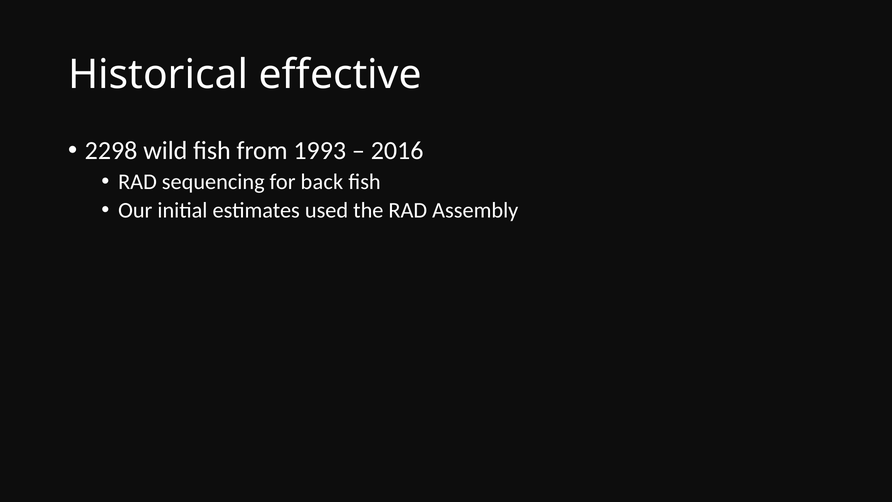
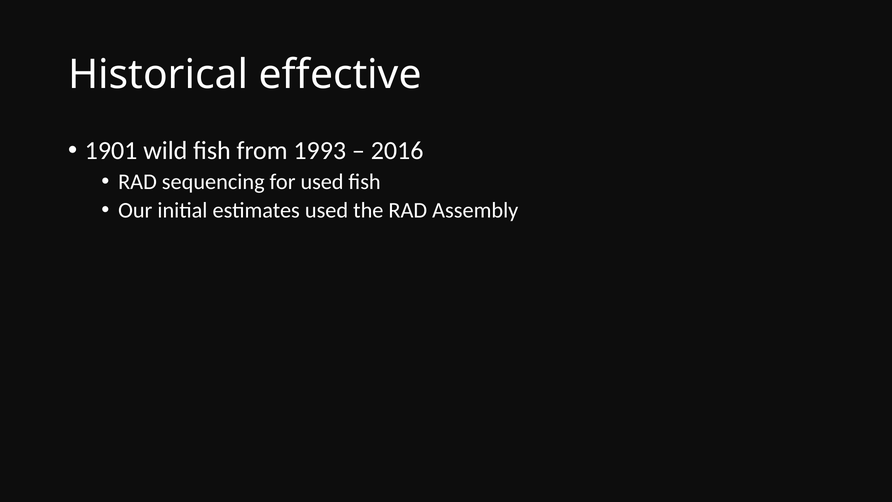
2298: 2298 -> 1901
for back: back -> used
